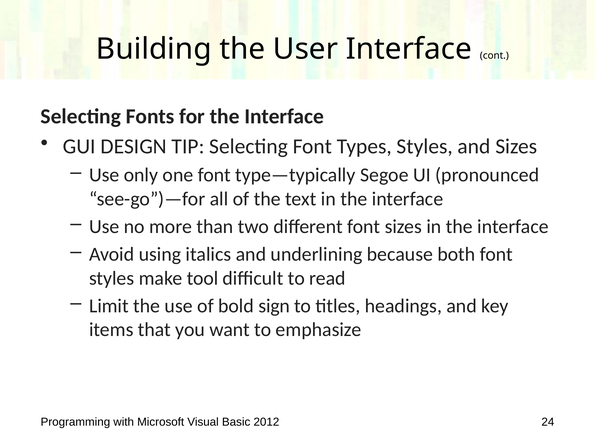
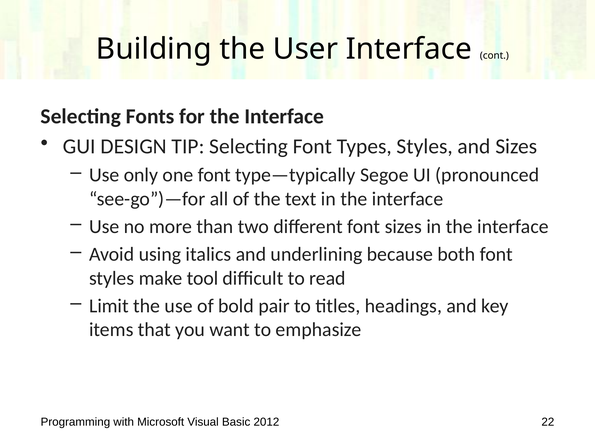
sign: sign -> pair
24: 24 -> 22
